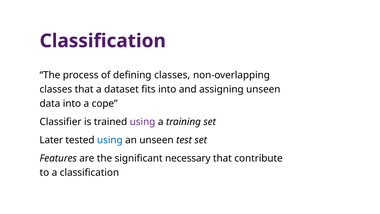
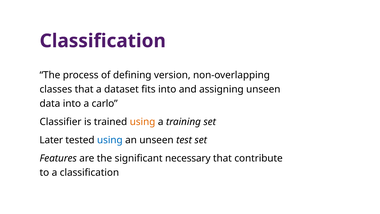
defining classes: classes -> version
cope: cope -> carlo
using at (143, 122) colour: purple -> orange
